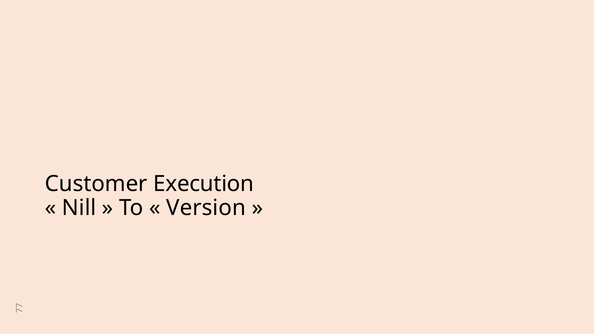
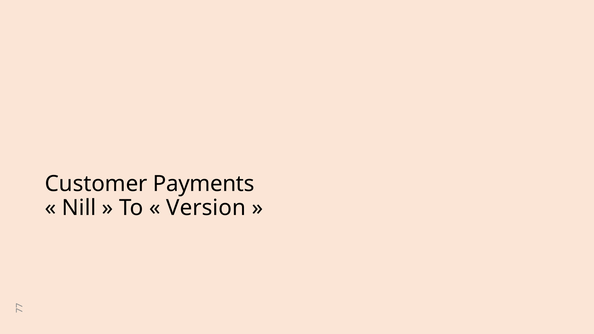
Execution: Execution -> Payments
